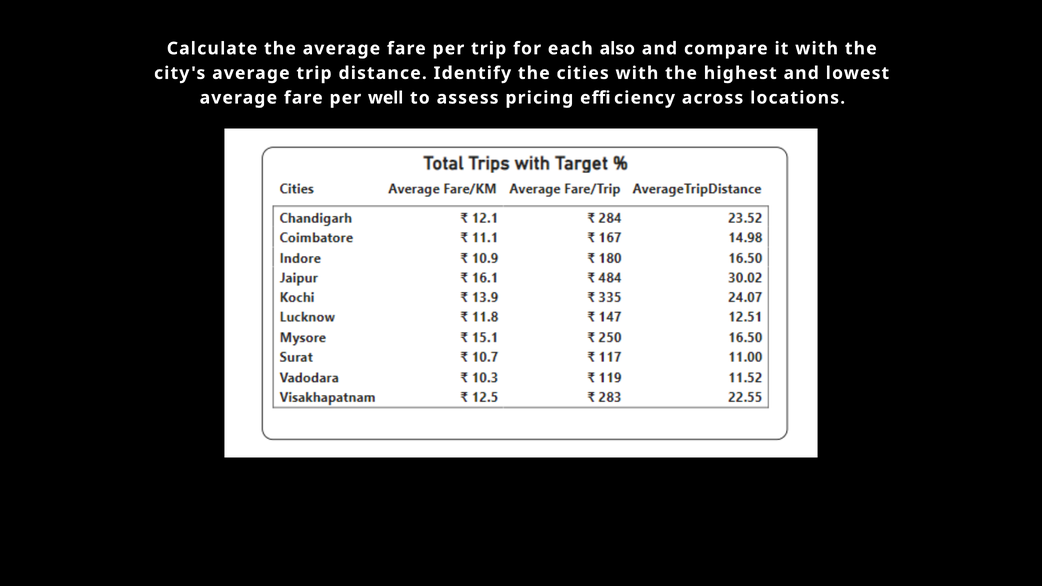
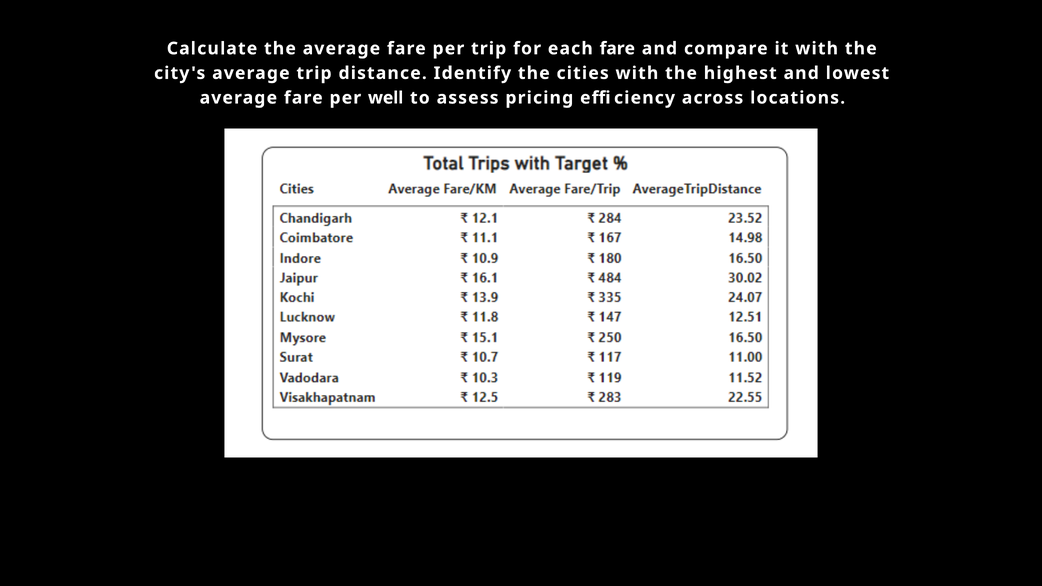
each also: also -> fare
